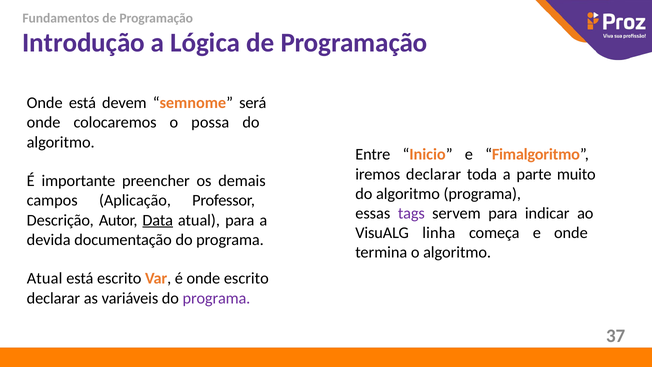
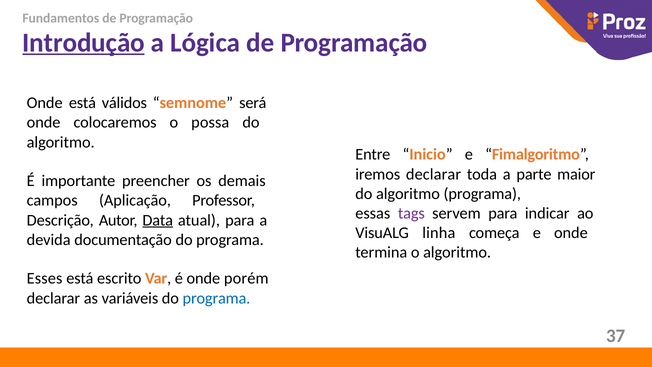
Introdução underline: none -> present
devem: devem -> válidos
muito: muito -> maior
Atual at (45, 278): Atual -> Esses
onde escrito: escrito -> porém
programa at (216, 298) colour: purple -> blue
